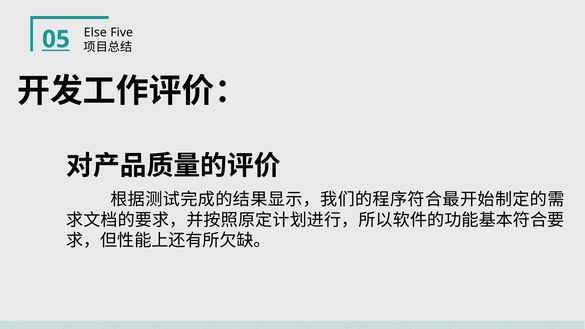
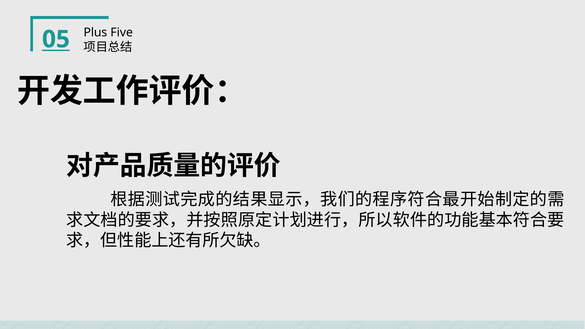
Else: Else -> Plus
